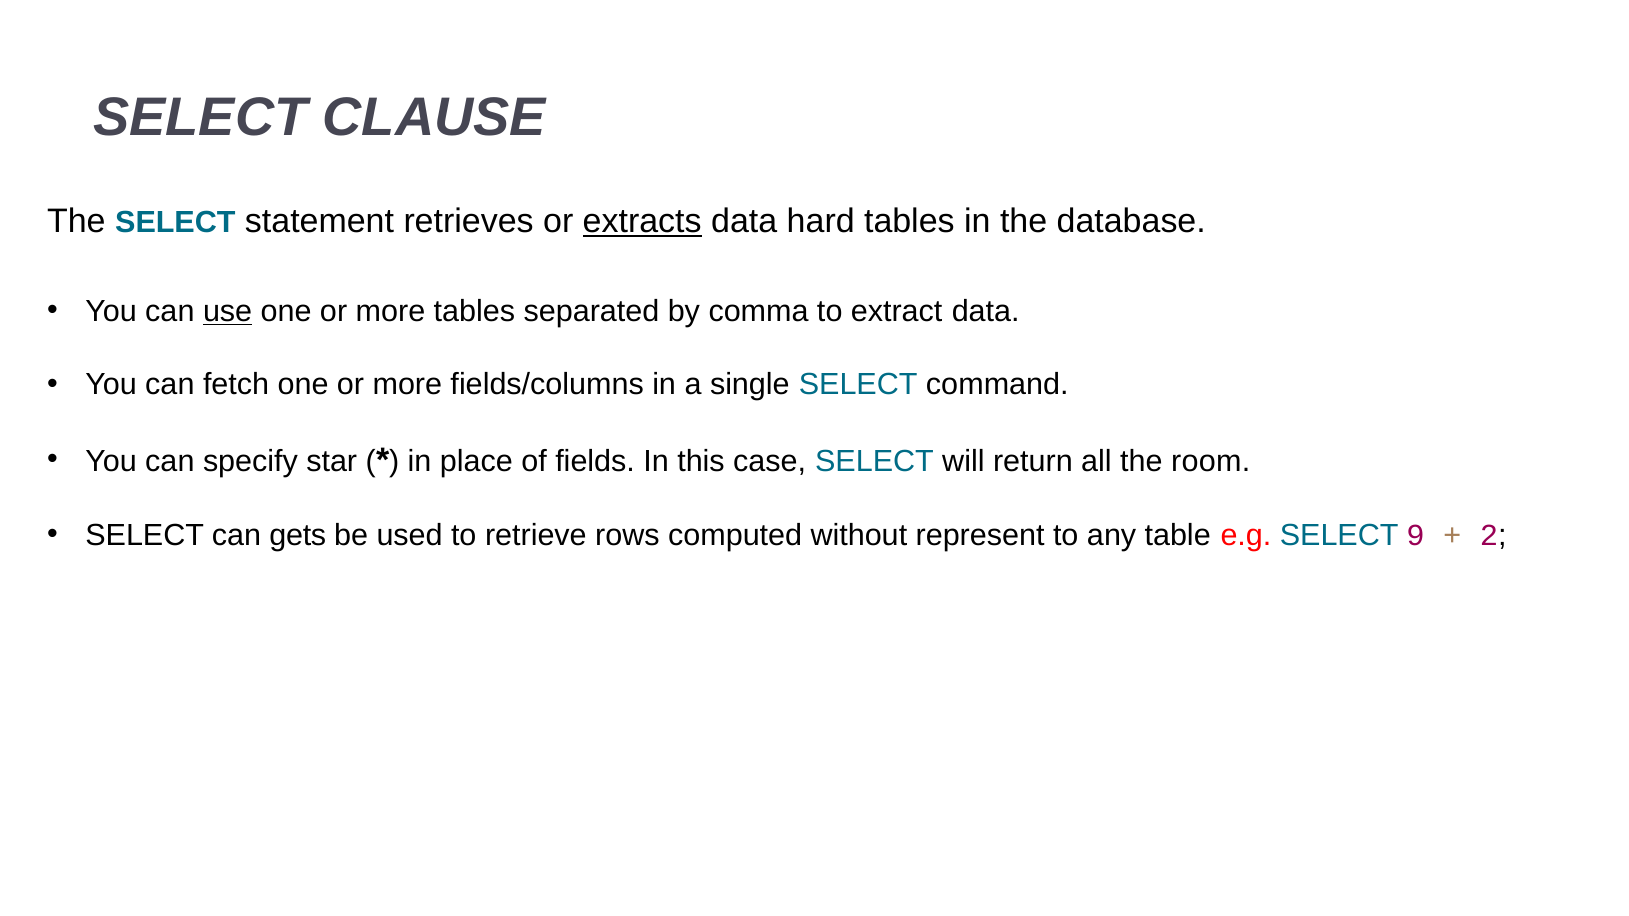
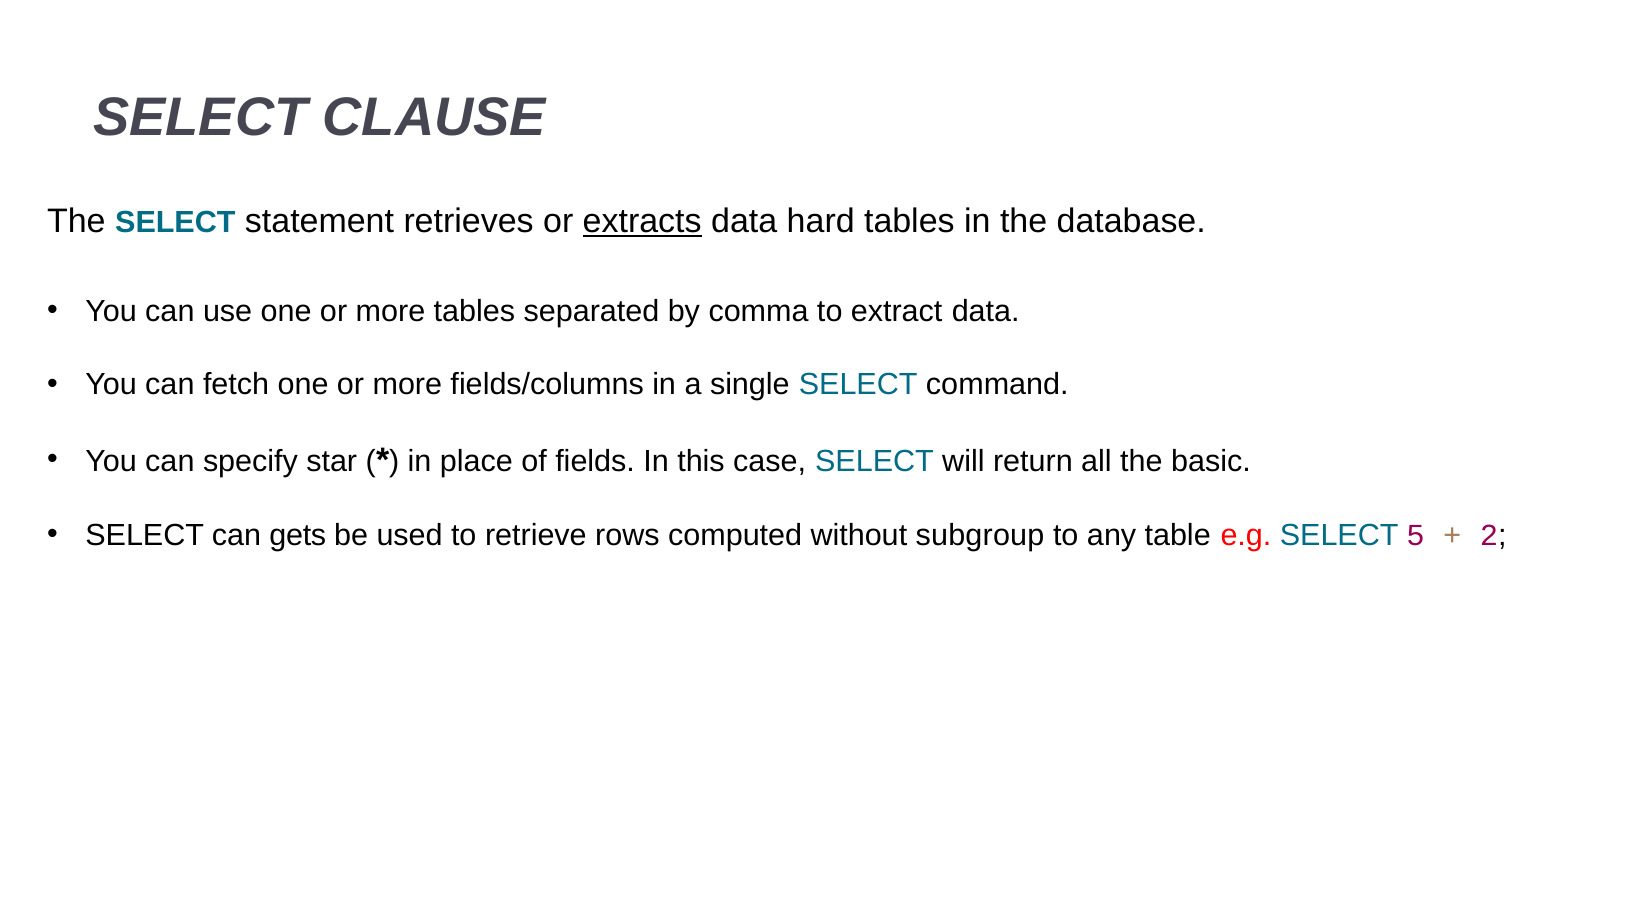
use underline: present -> none
room: room -> basic
represent: represent -> subgroup
9: 9 -> 5
